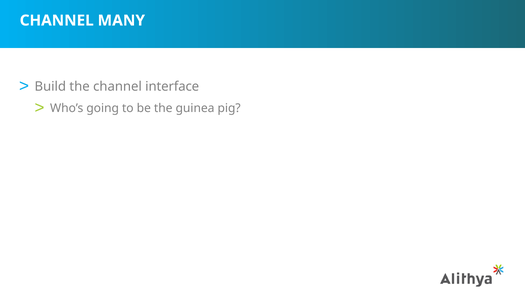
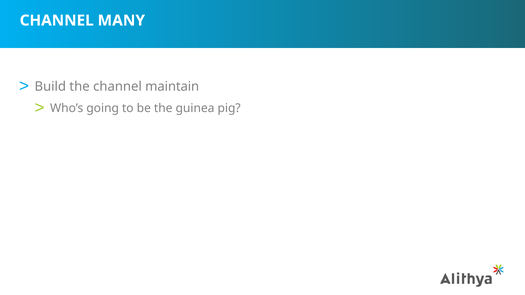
interface: interface -> maintain
